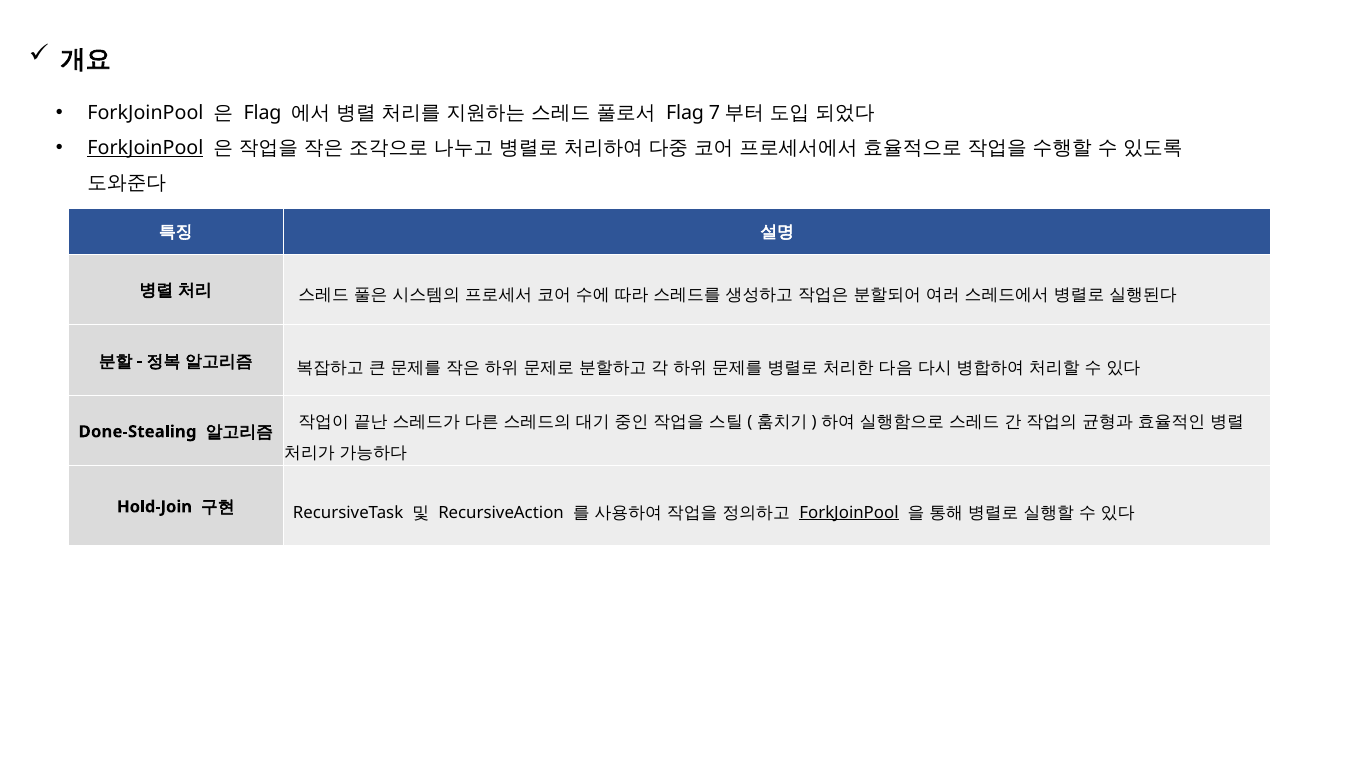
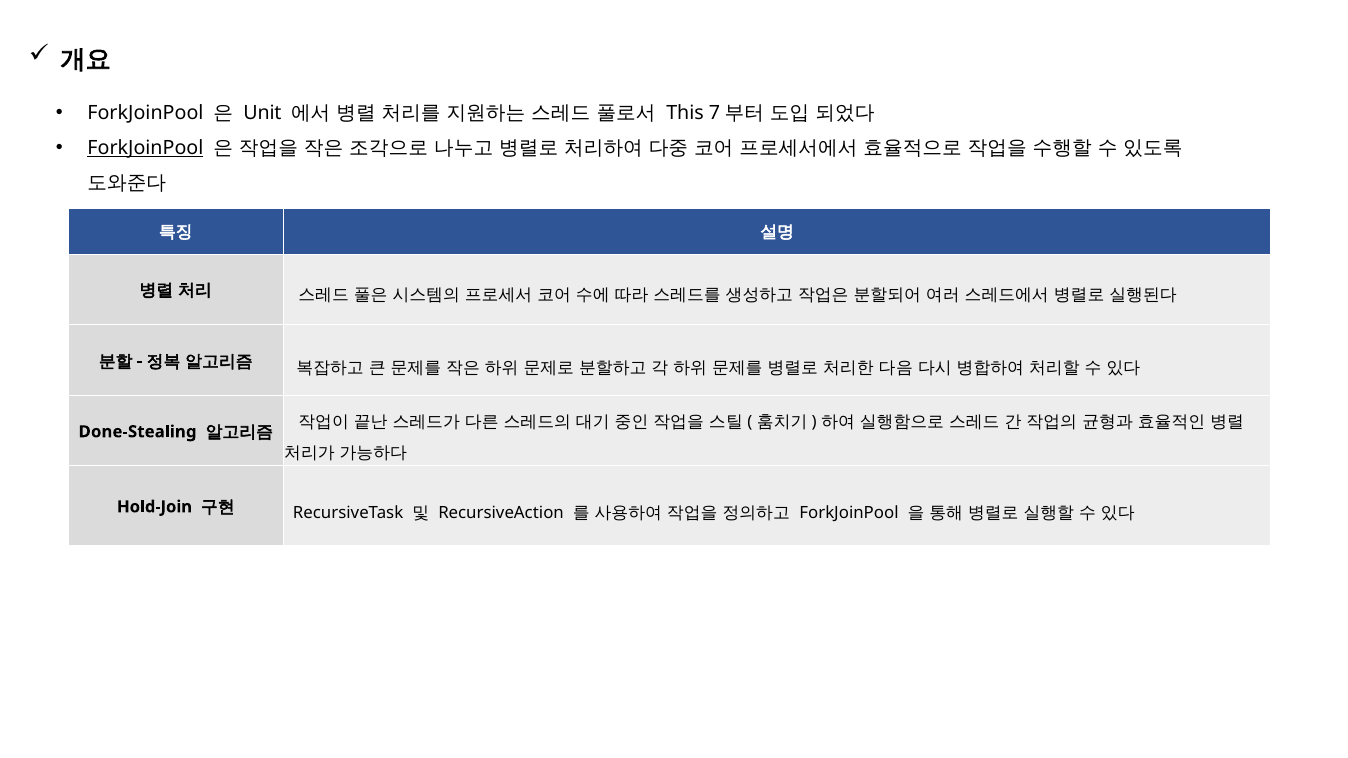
Flag at (263, 113): Flag -> Unit
Flag at (685, 113): Flag -> This
ForkJoinPool at (849, 513) underline: present -> none
